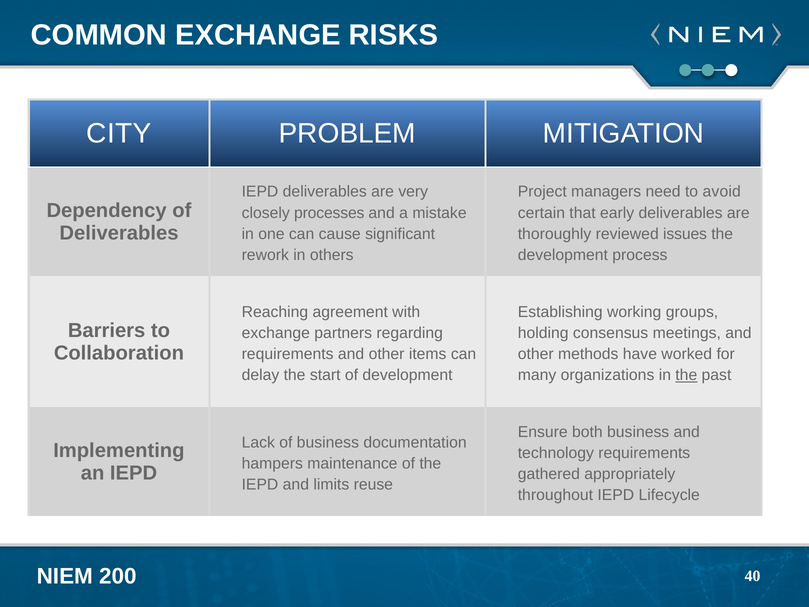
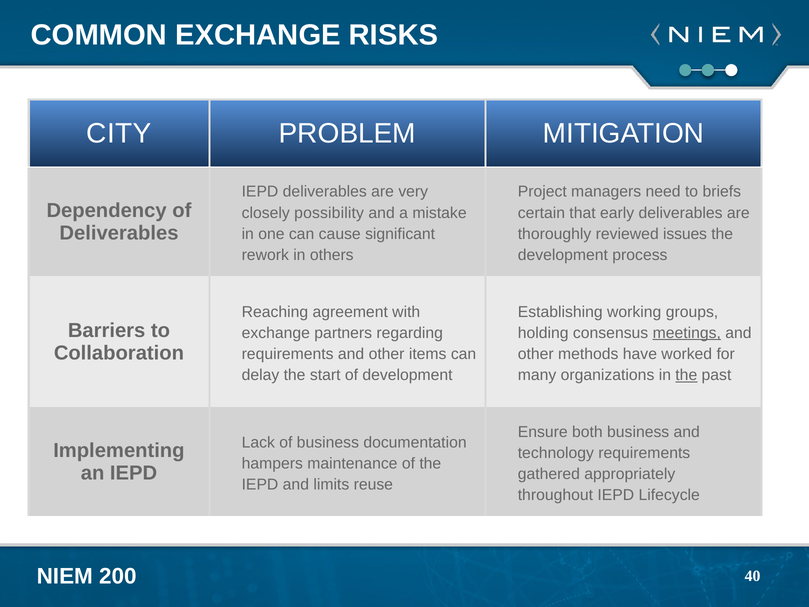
avoid: avoid -> briefs
processes: processes -> possibility
meetings underline: none -> present
